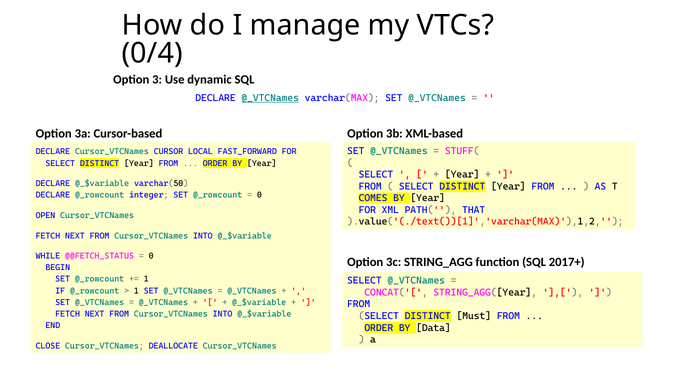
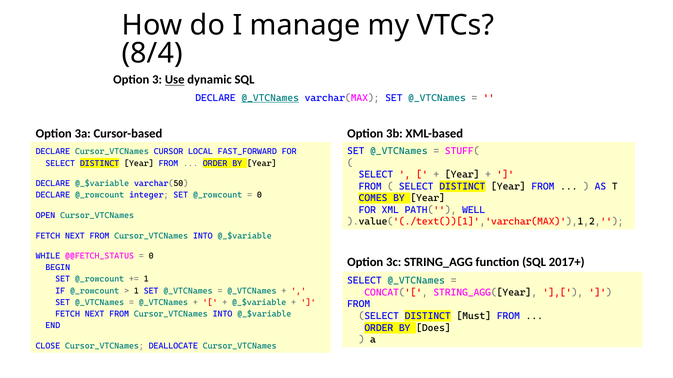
0/4: 0/4 -> 8/4
Use underline: none -> present
THAT: THAT -> WELL
Data: Data -> Does
